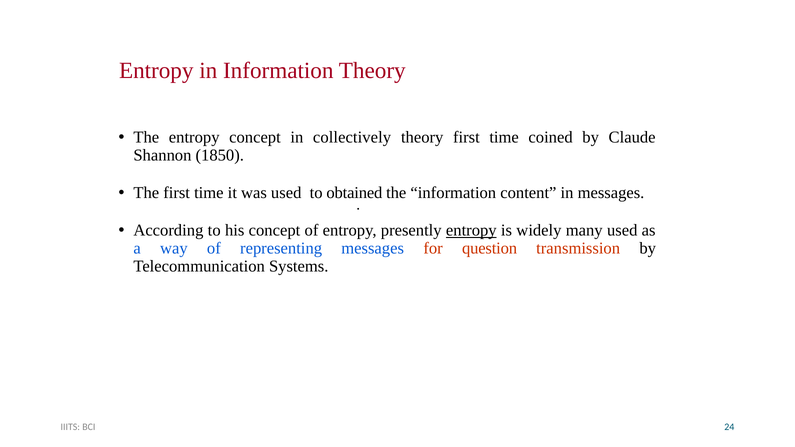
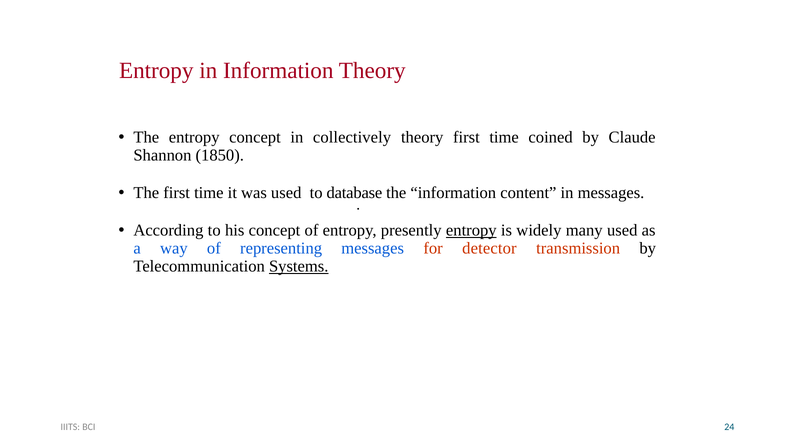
obtained: obtained -> database
question: question -> detector
Systems underline: none -> present
